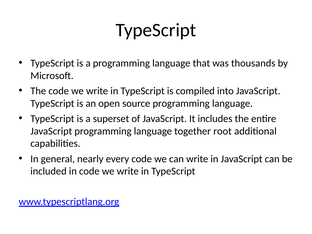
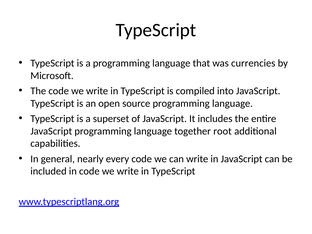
thousands: thousands -> currencies
